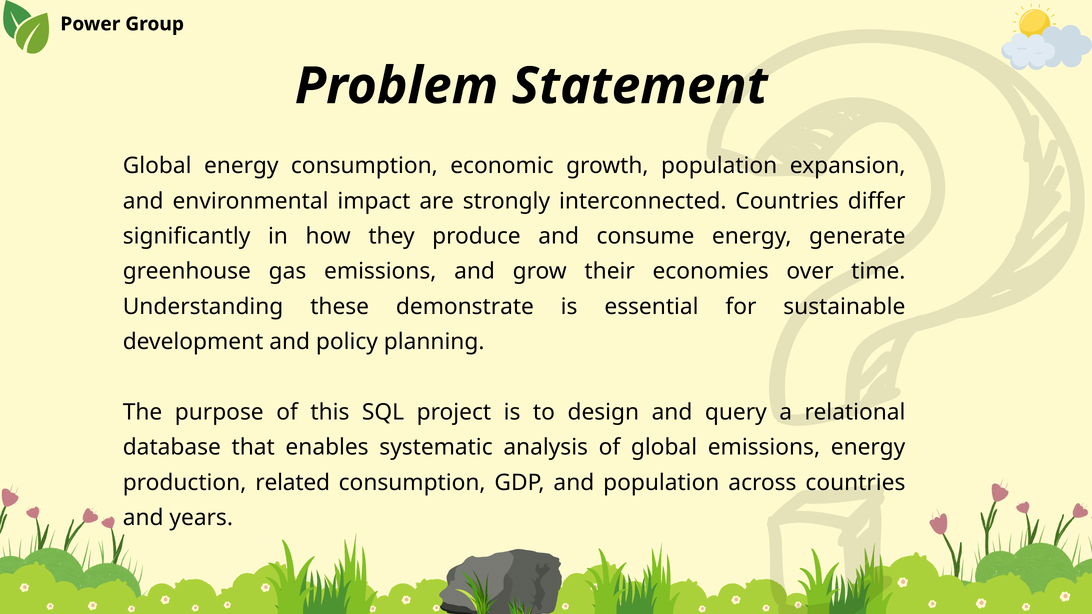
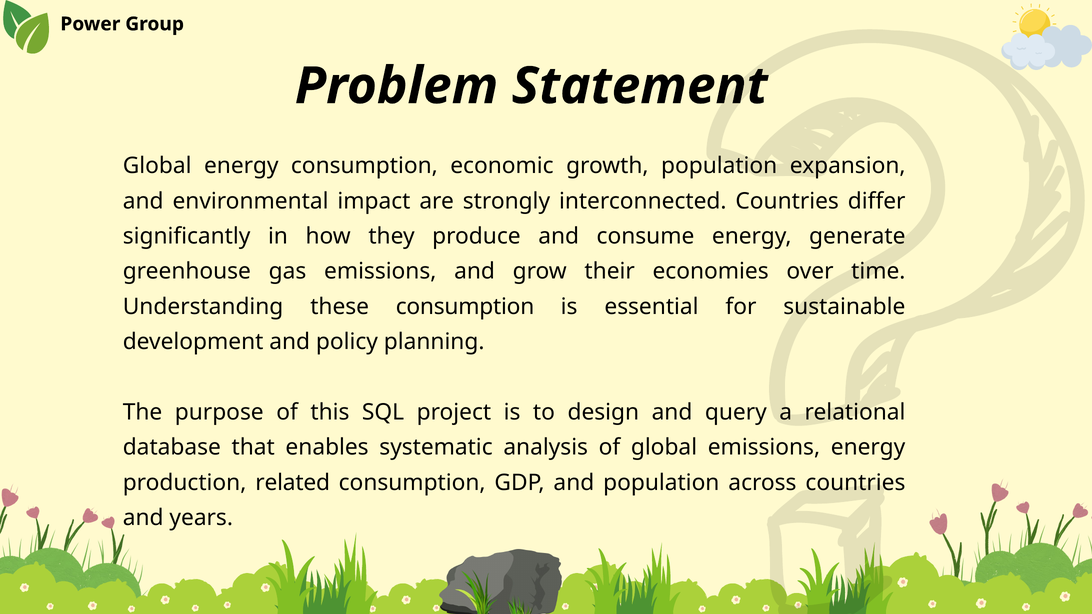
these demonstrate: demonstrate -> consumption
